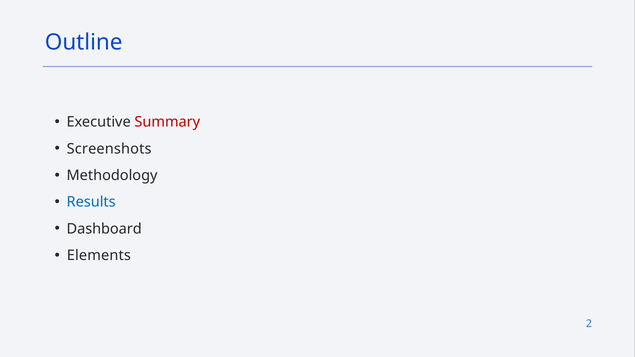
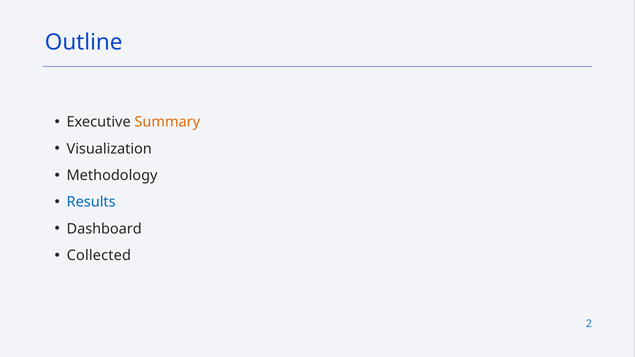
Summary colour: red -> orange
Screenshots: Screenshots -> Visualization
Elements: Elements -> Collected
